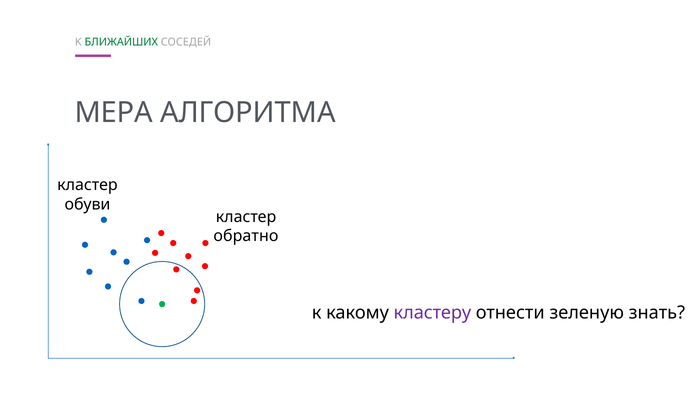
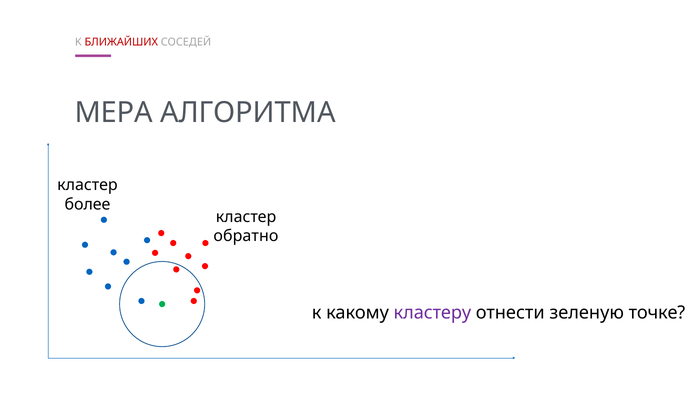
БЛИЖАЙШИХ colour: green -> red
обуви: обуви -> более
знать: знать -> точке
